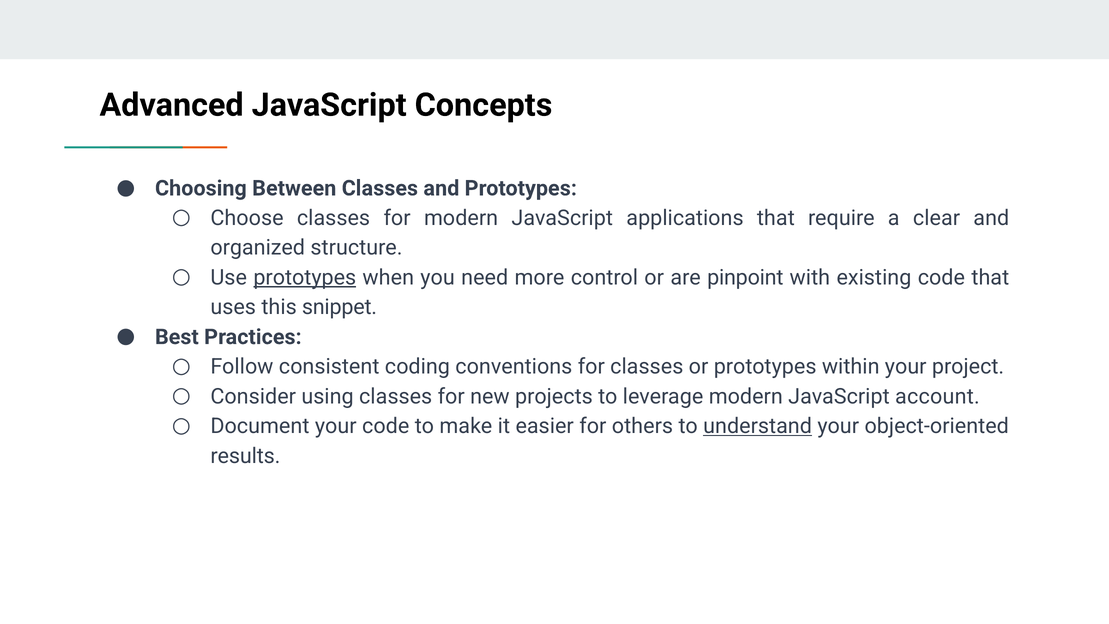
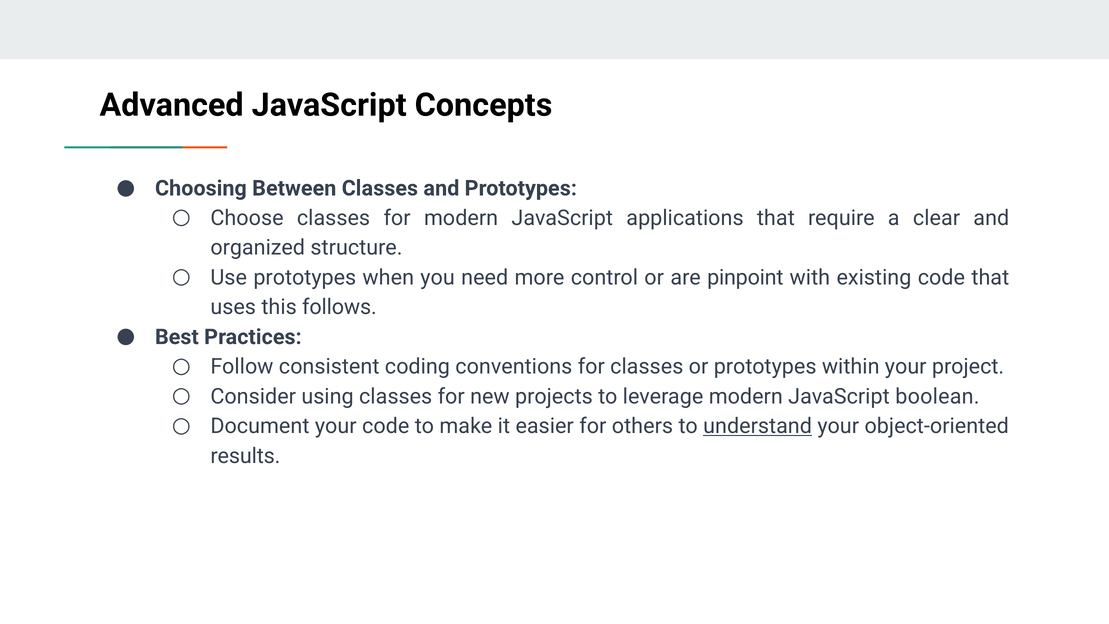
prototypes at (305, 277) underline: present -> none
snippet: snippet -> follows
account: account -> boolean
